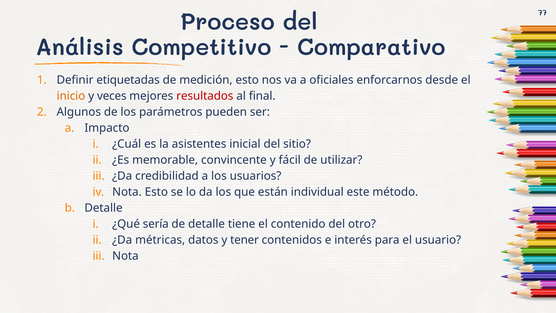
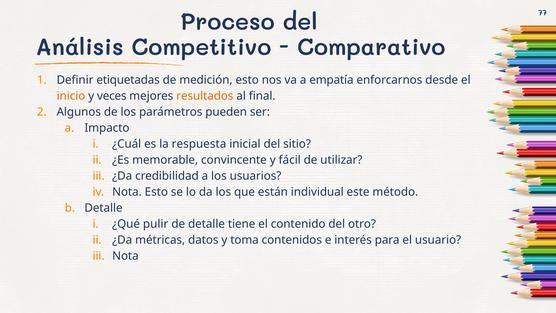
oficiales: oficiales -> empatía
resultados colour: red -> orange
asistentes: asistentes -> respuesta
sería: sería -> pulir
tener: tener -> toma
